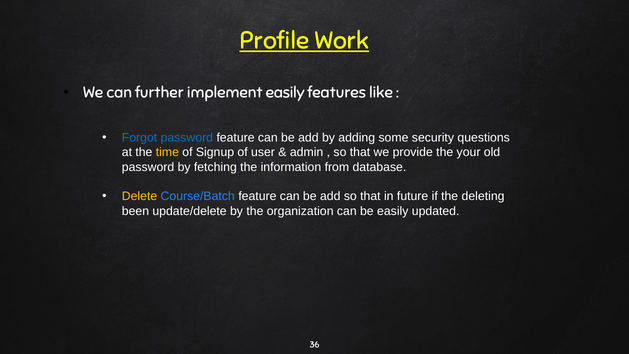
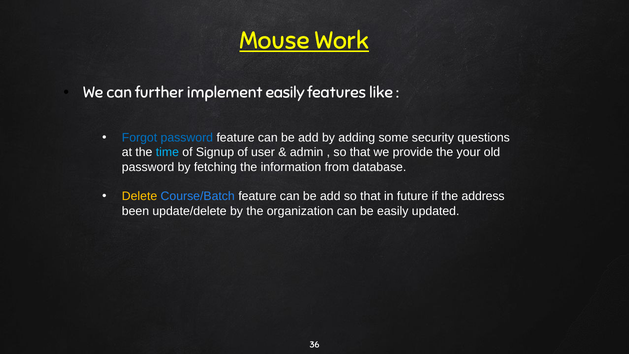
Profile: Profile -> Mouse
time colour: yellow -> light blue
deleting: deleting -> address
